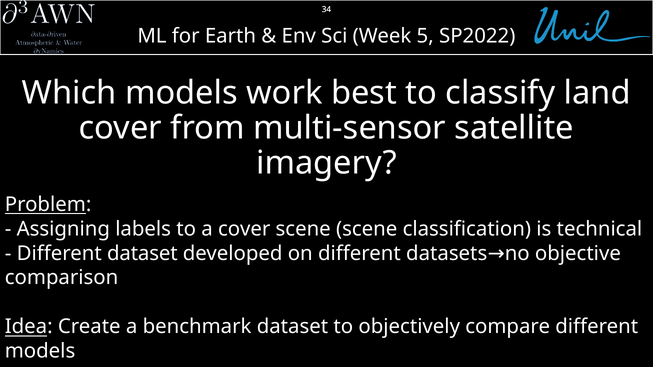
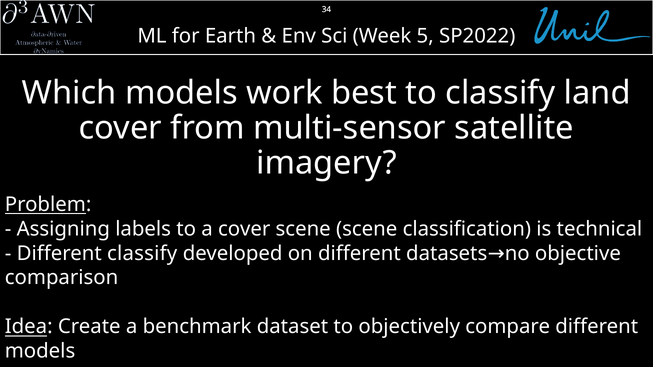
Different dataset: dataset -> classify
